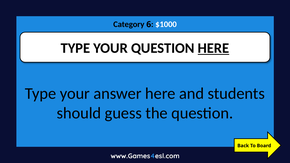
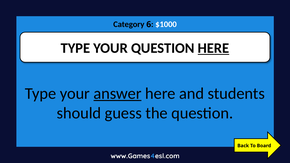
answer underline: none -> present
